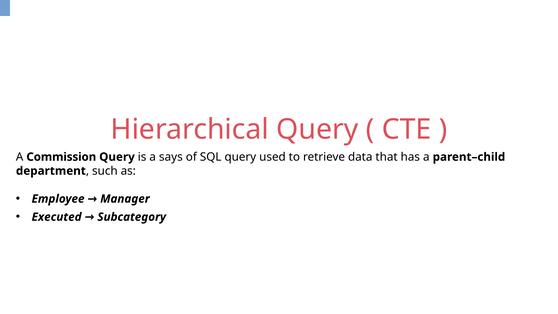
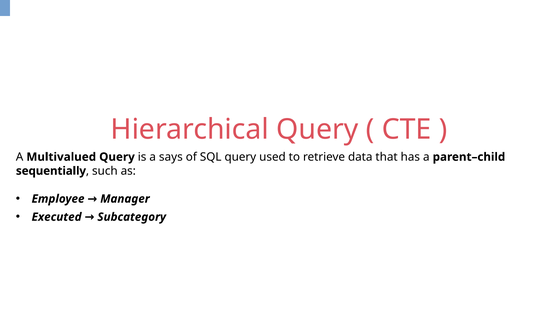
Commission: Commission -> Multivalued
department: department -> sequentially
